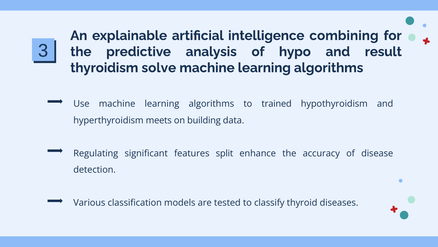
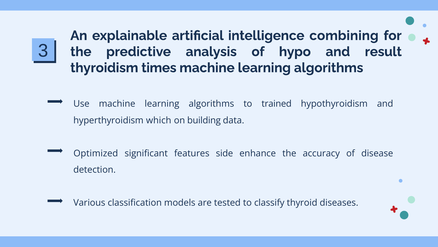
solve: solve -> times
meets: meets -> which
Regulating: Regulating -> Optimized
split: split -> side
